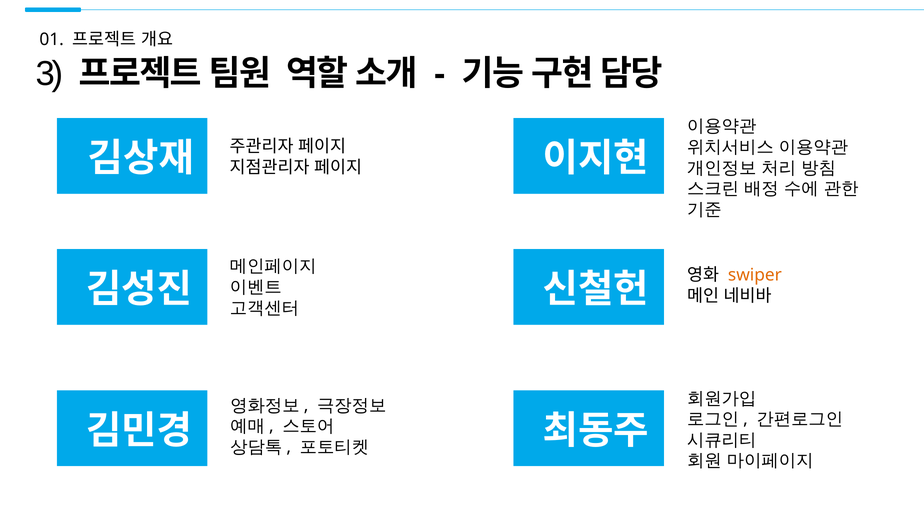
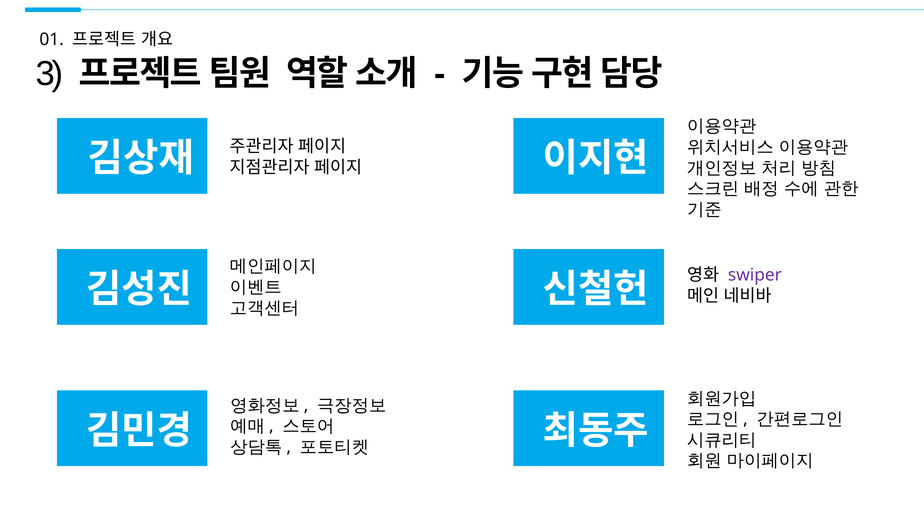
swiper colour: orange -> purple
